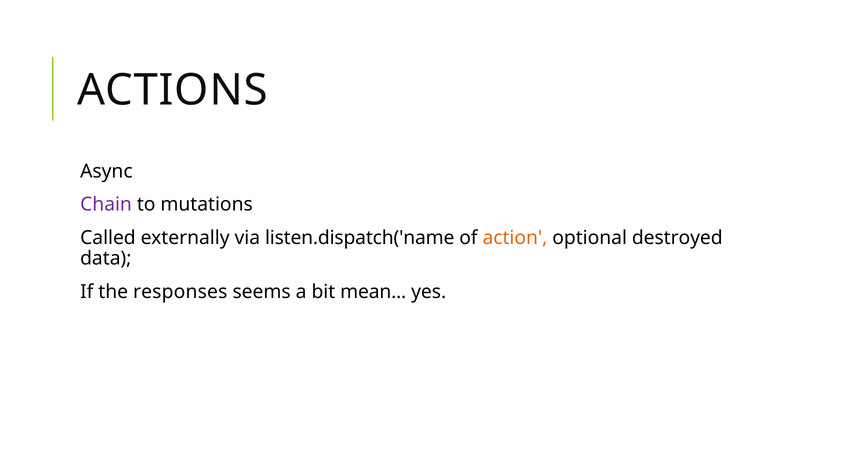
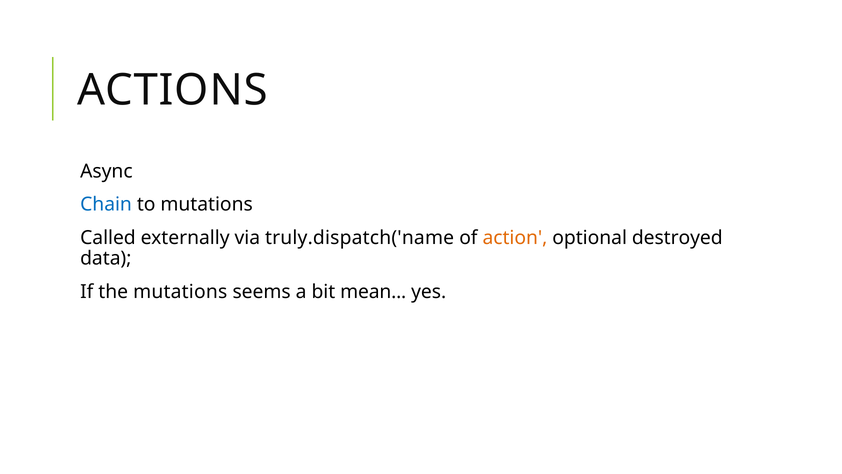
Chain colour: purple -> blue
listen.dispatch('name: listen.dispatch('name -> truly.dispatch('name
the responses: responses -> mutations
